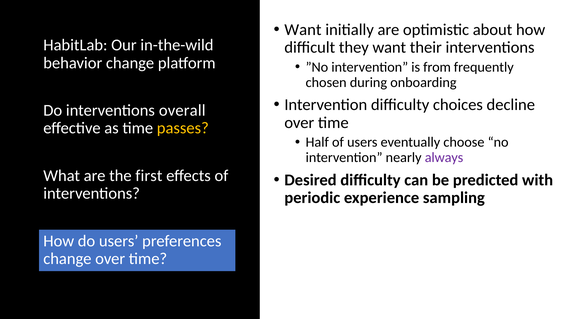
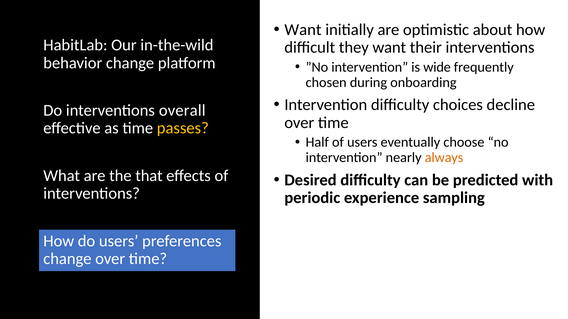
from: from -> wide
always colour: purple -> orange
first: first -> that
